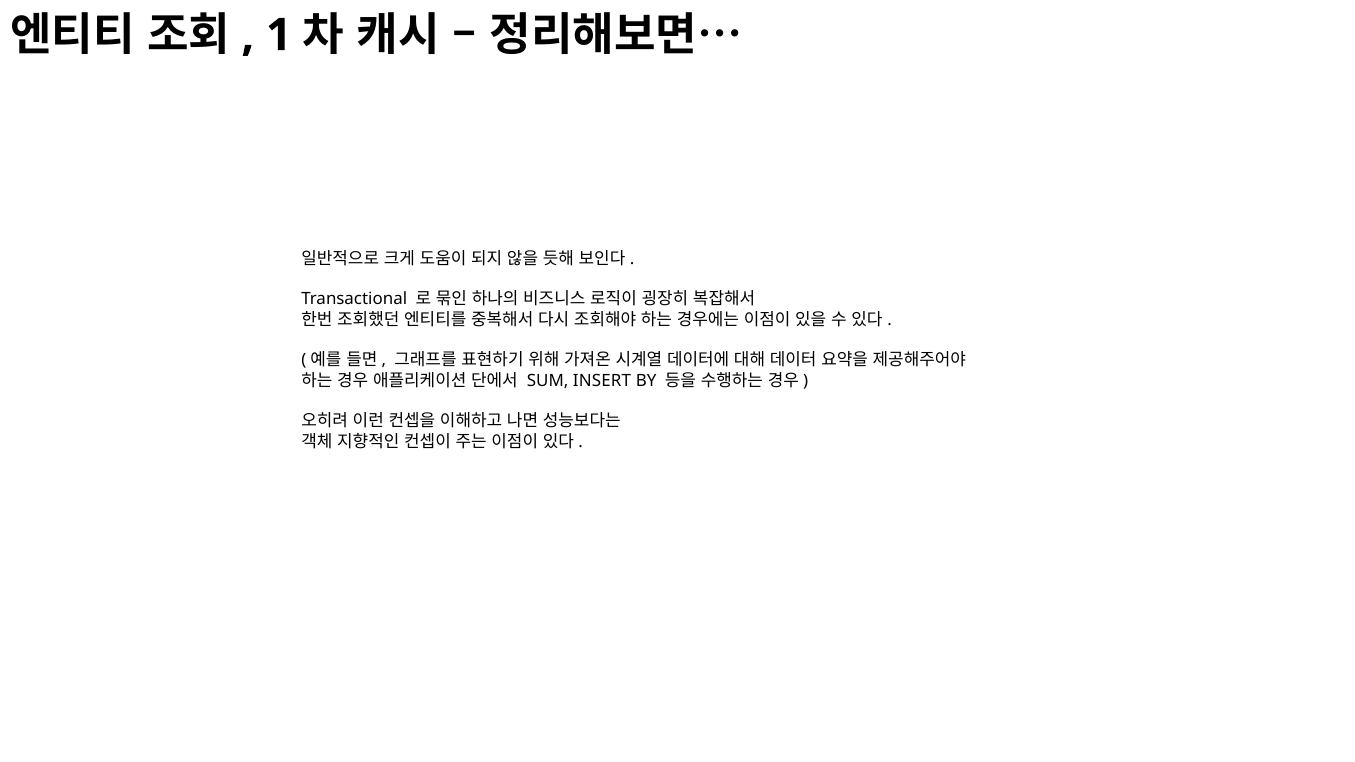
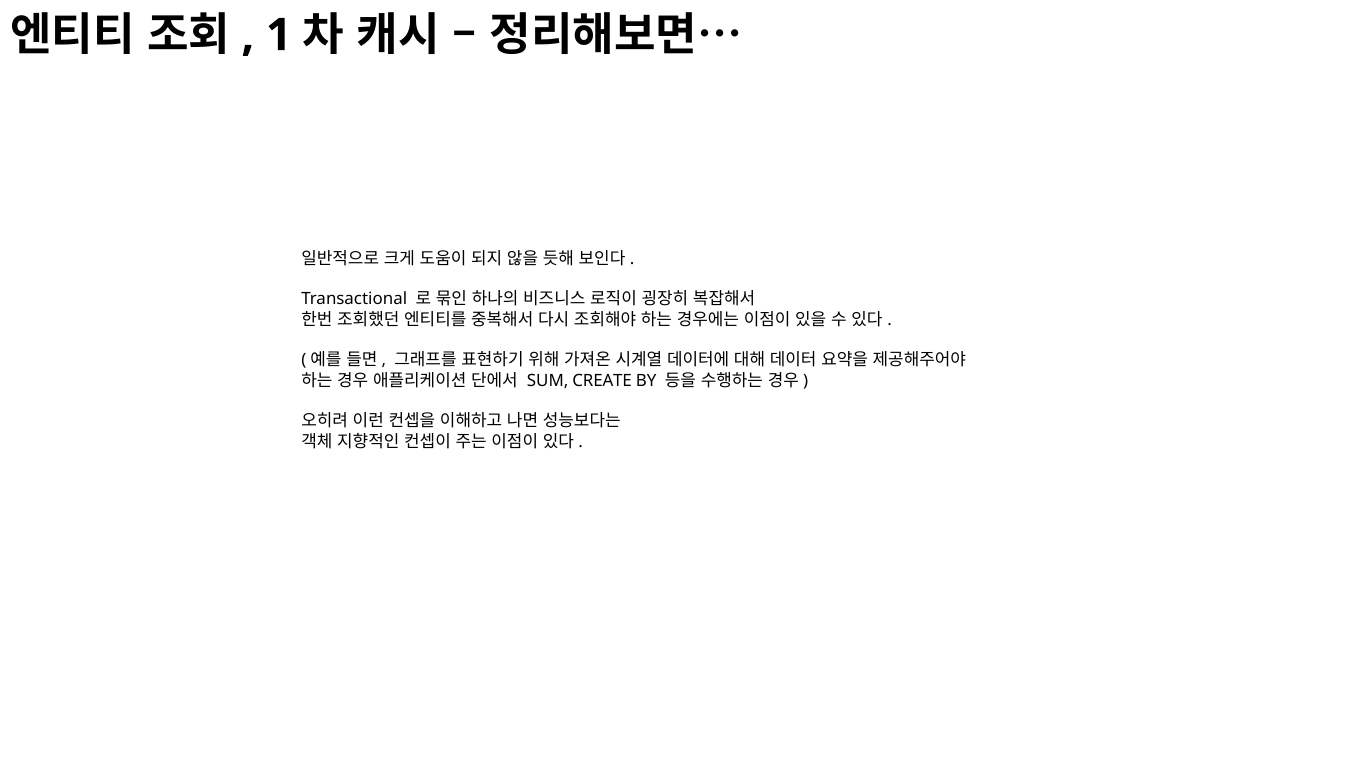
INSERT: INSERT -> CREATE
